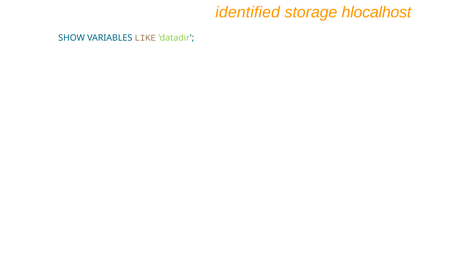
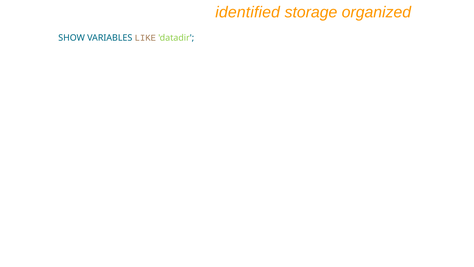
hlocalhost: hlocalhost -> organized
